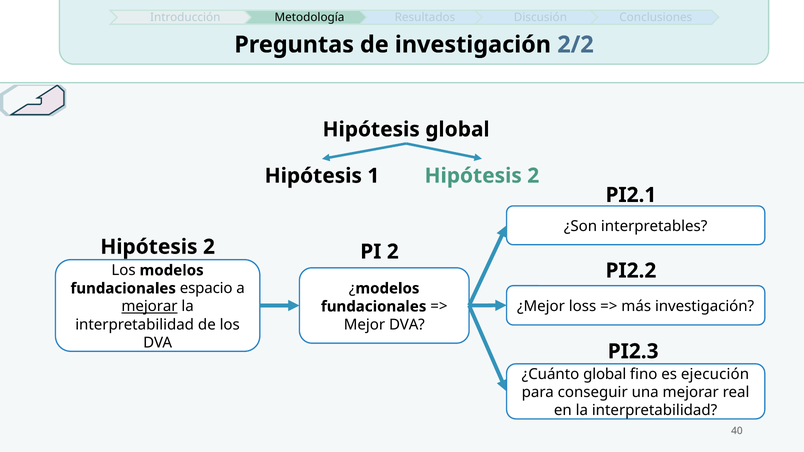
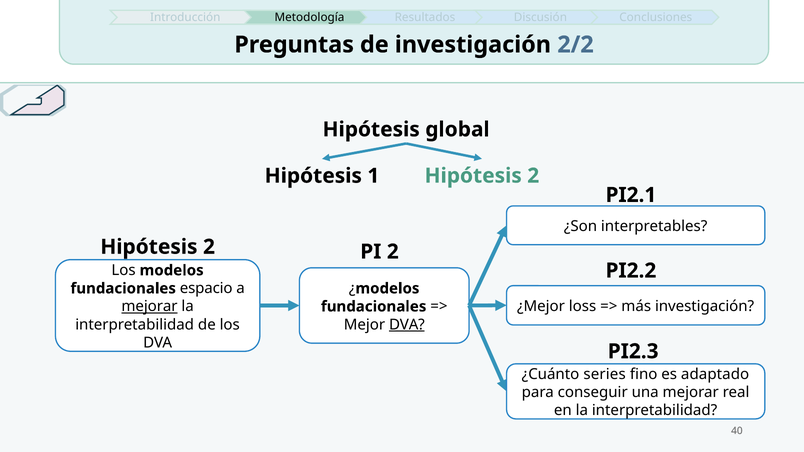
DVA at (407, 325) underline: none -> present
¿Cuánto global: global -> series
ejecución: ejecución -> adaptado
